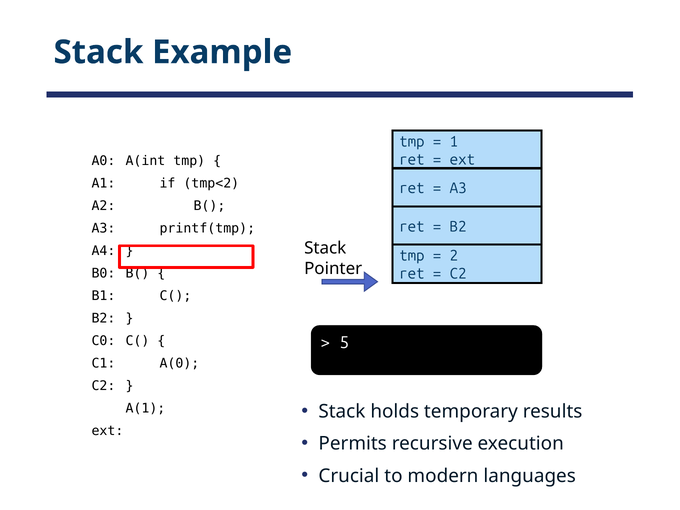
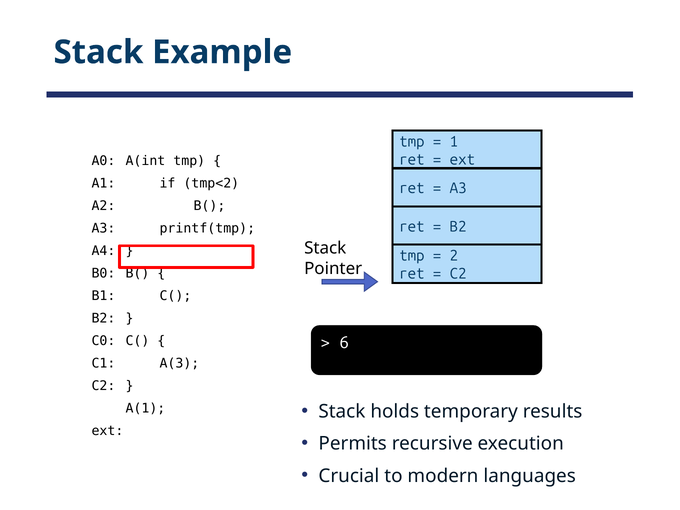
5: 5 -> 6
A(0: A(0 -> A(3
